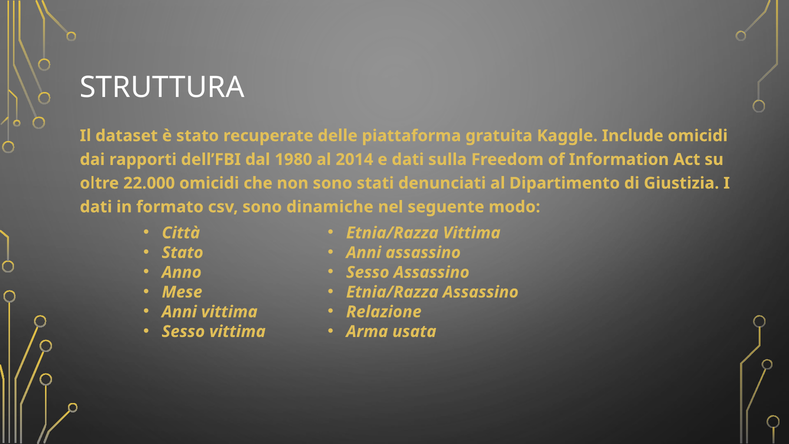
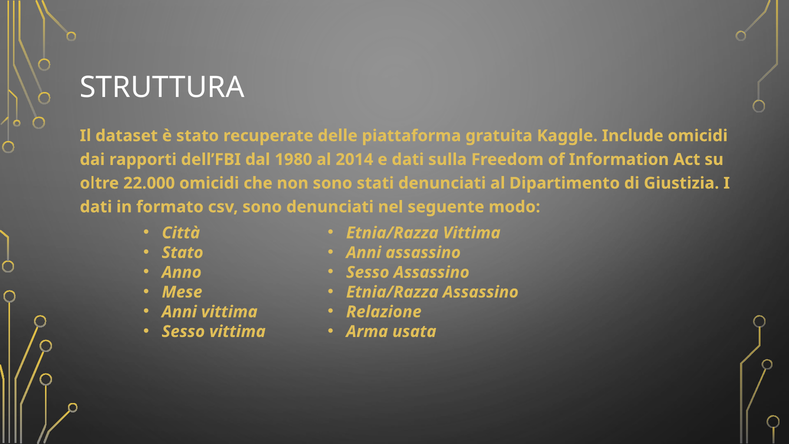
sono dinamiche: dinamiche -> denunciati
